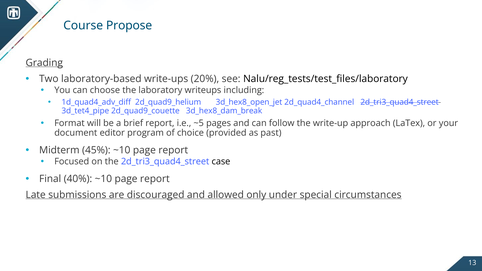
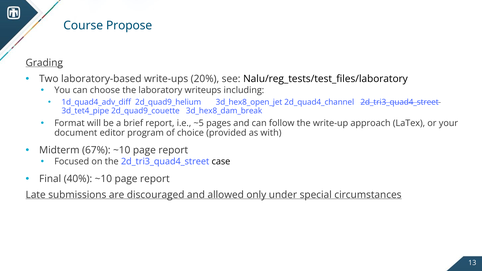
past: past -> with
45%: 45% -> 67%
